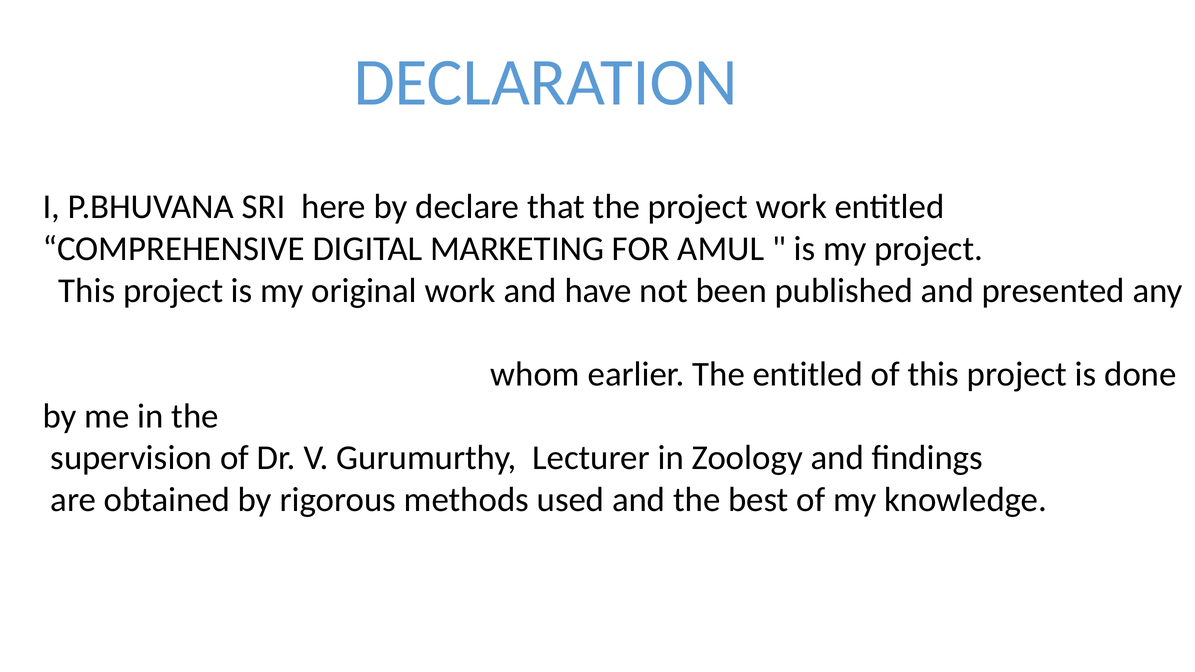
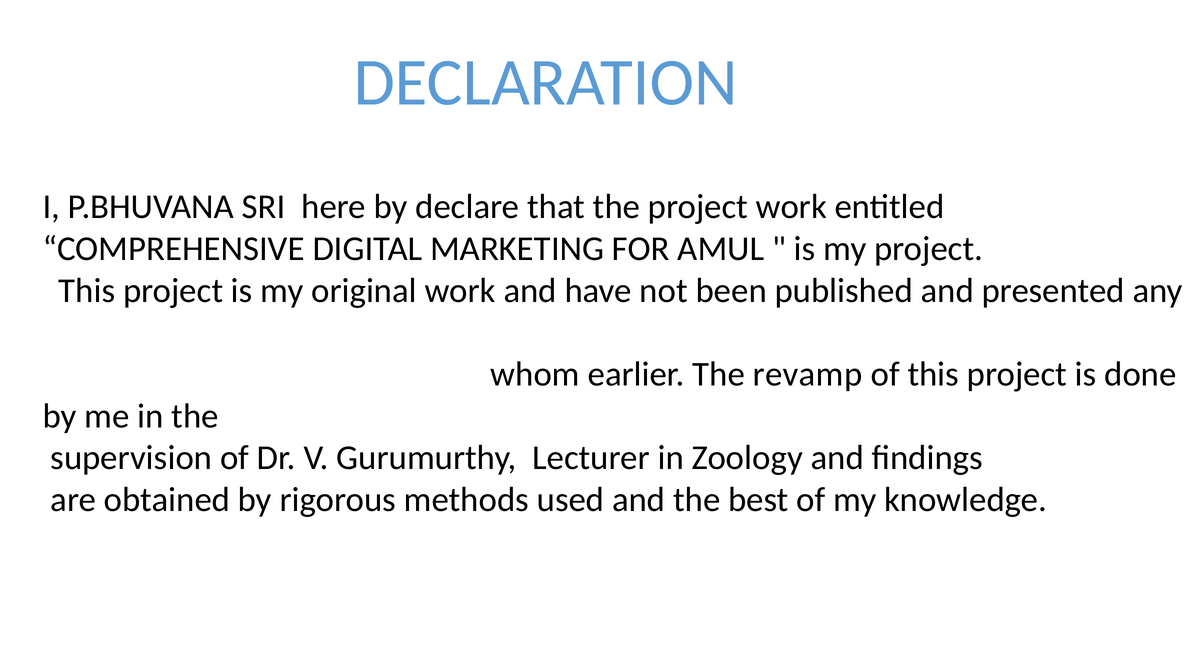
The entitled: entitled -> revamp
